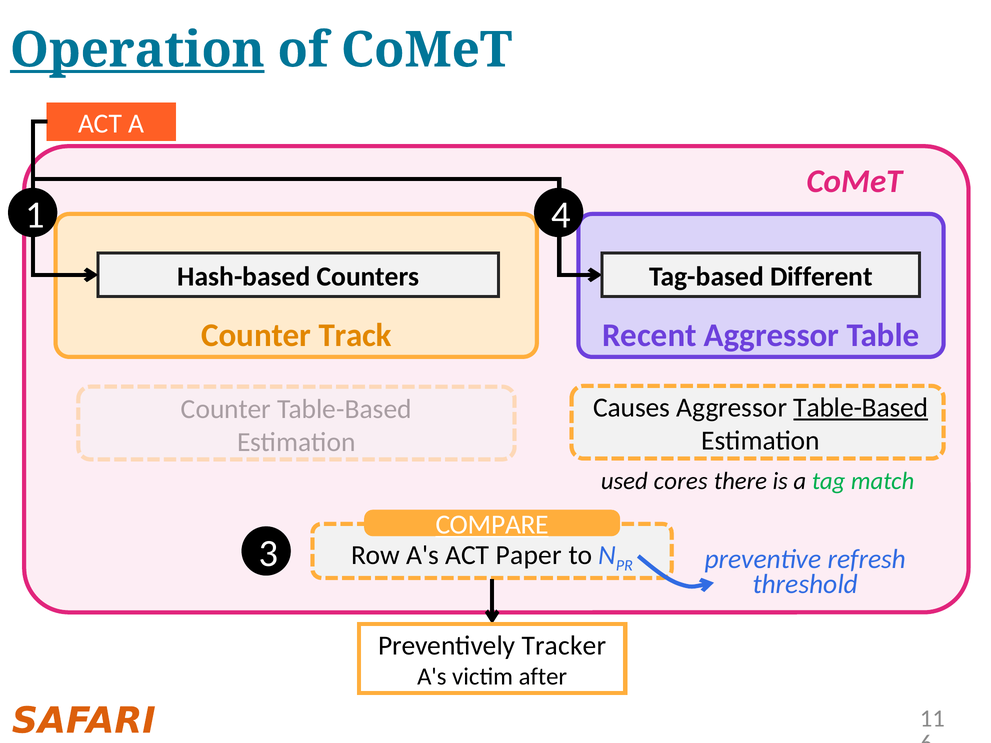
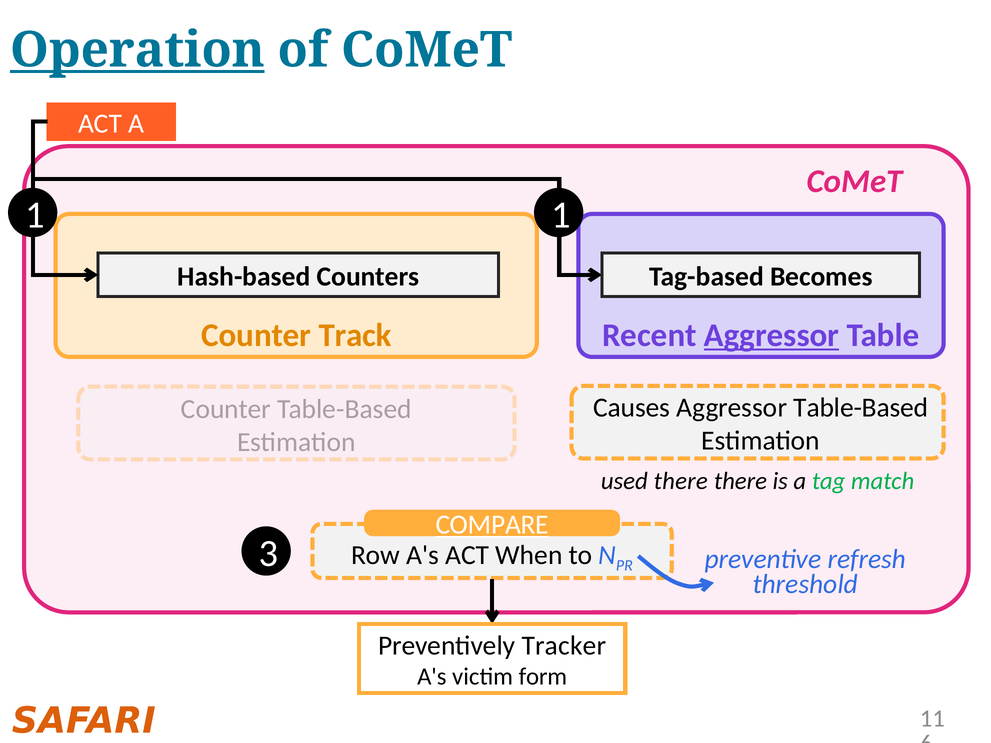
1 4: 4 -> 1
Different: Different -> Becomes
Aggressor at (772, 336) underline: none -> present
Table-Based at (861, 408) underline: present -> none
used cores: cores -> there
Paper: Paper -> When
after: after -> form
